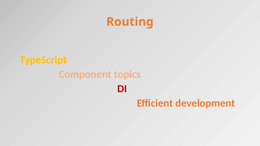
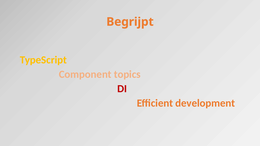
Routing: Routing -> Begrijpt
